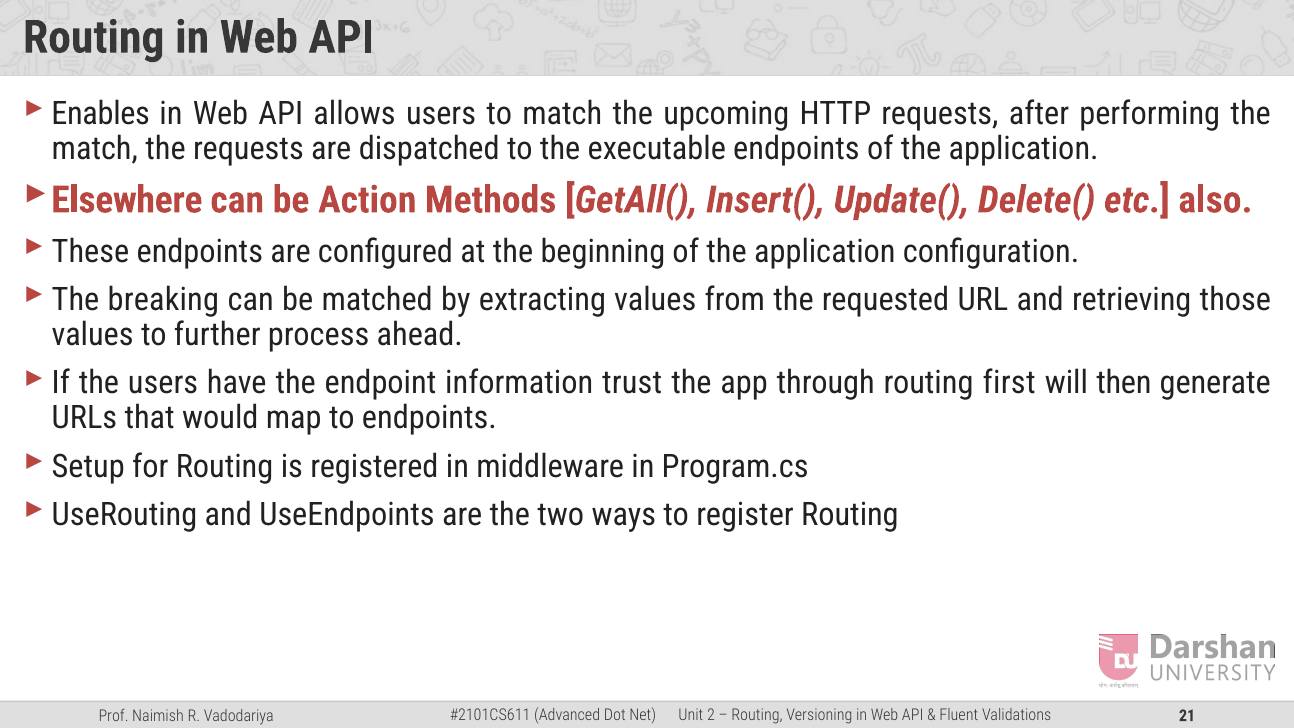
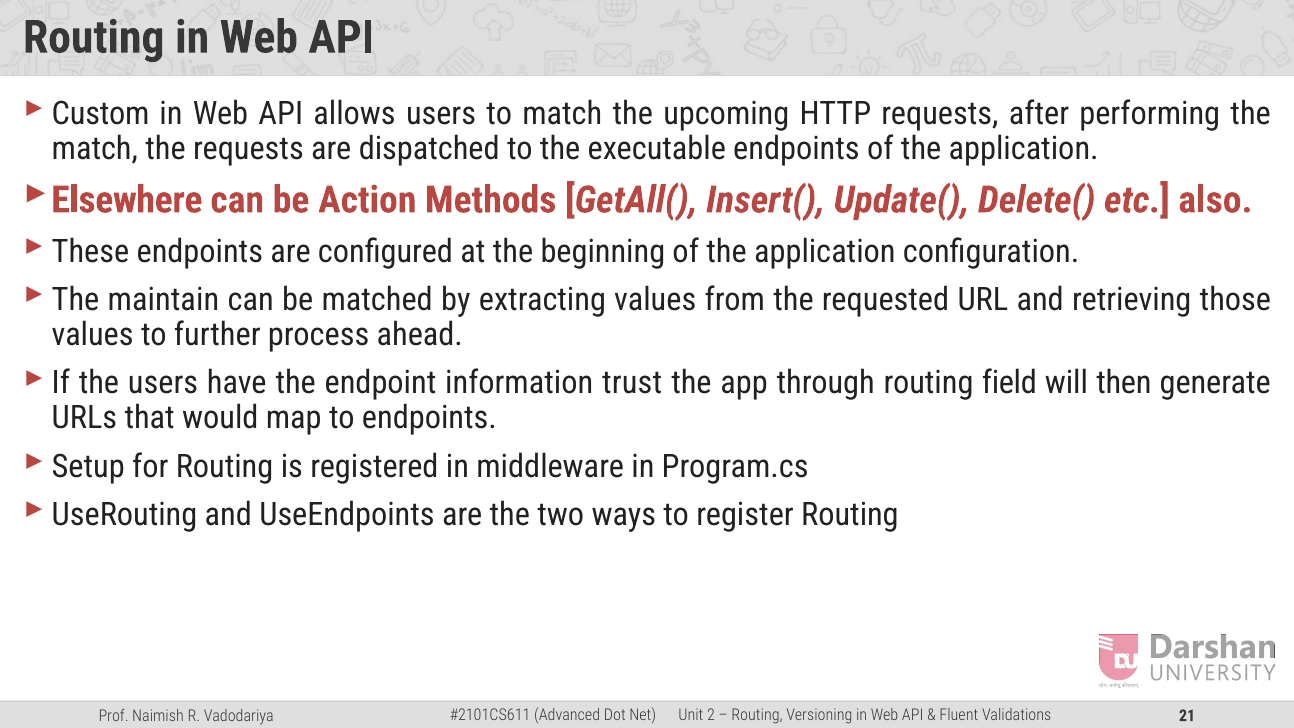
Enables: Enables -> Custom
breaking: breaking -> maintain
first: first -> field
